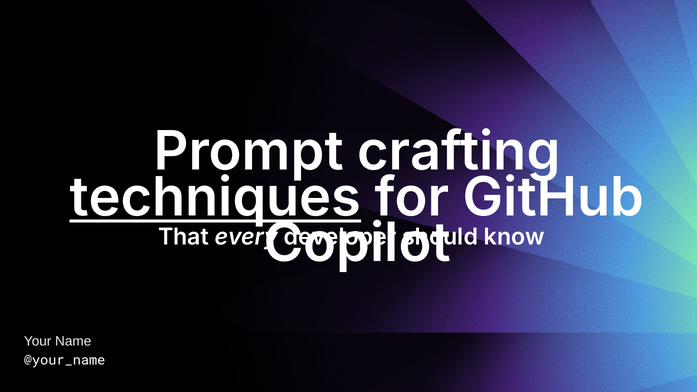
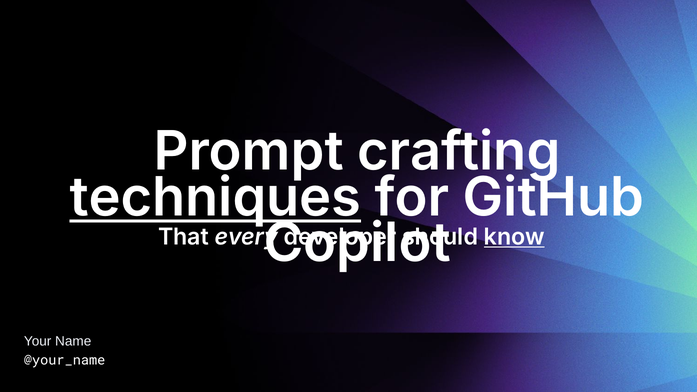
know underline: none -> present
